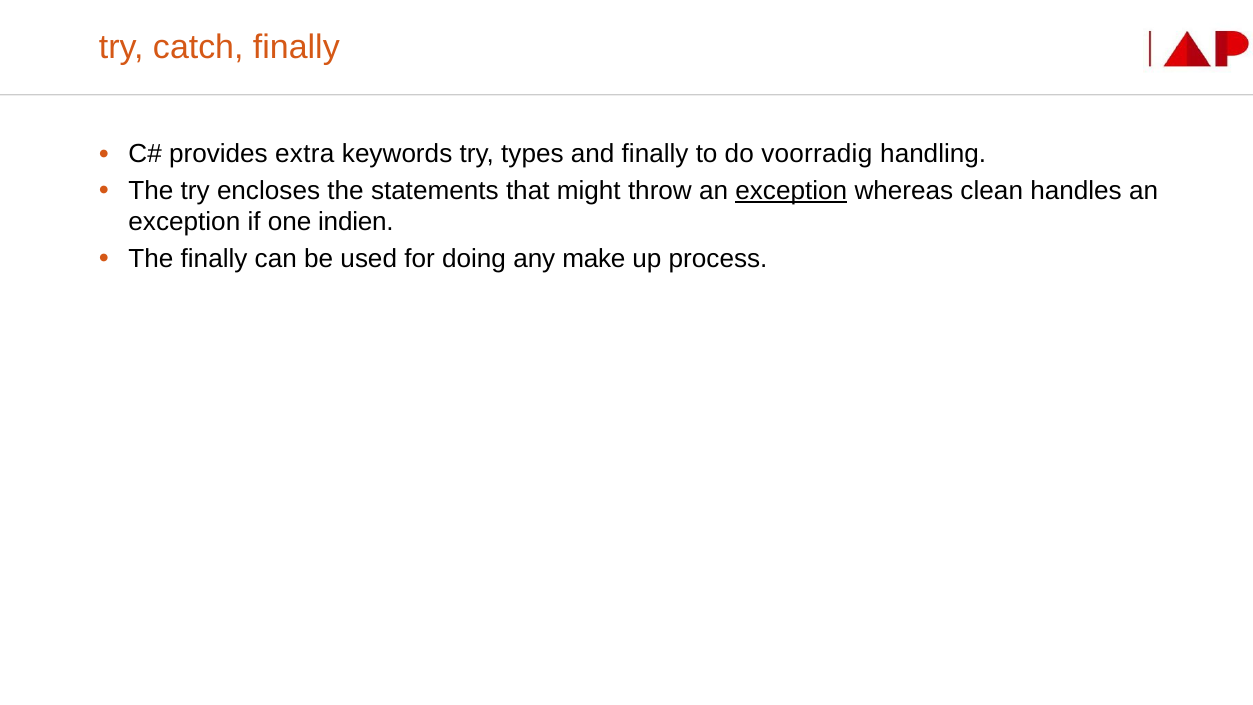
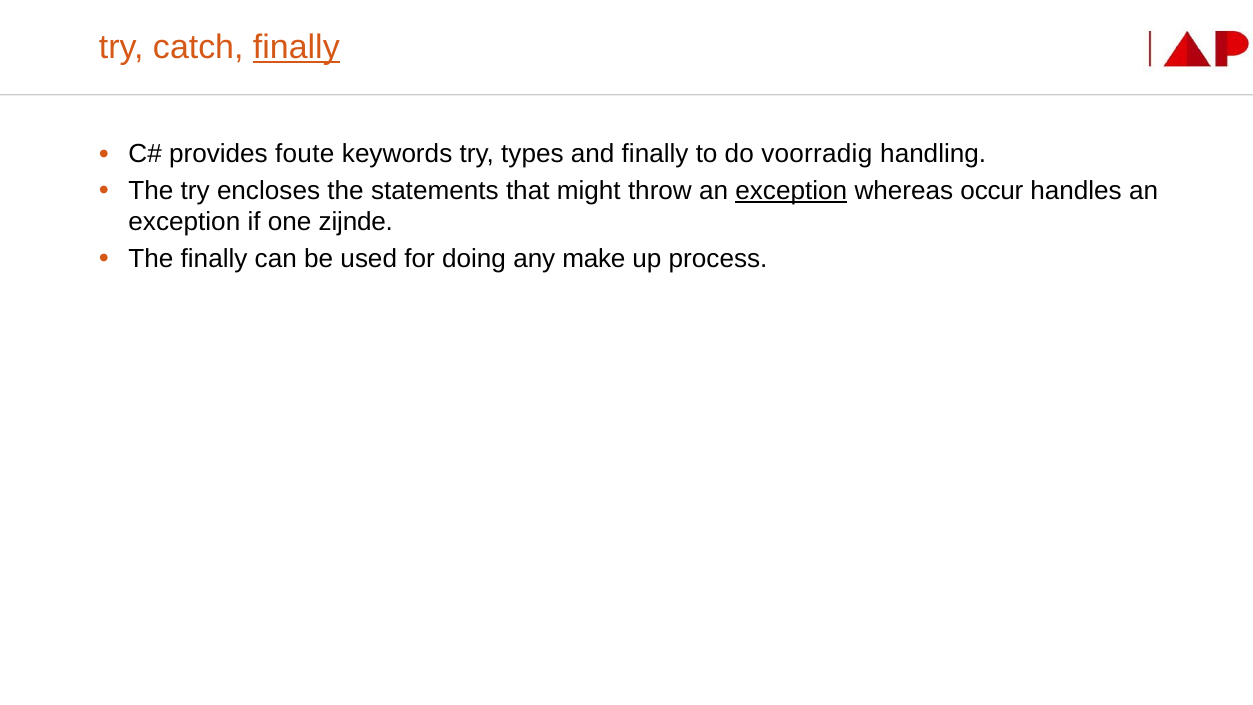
finally at (296, 47) underline: none -> present
extra: extra -> foute
clean: clean -> occur
indien: indien -> zijnde
